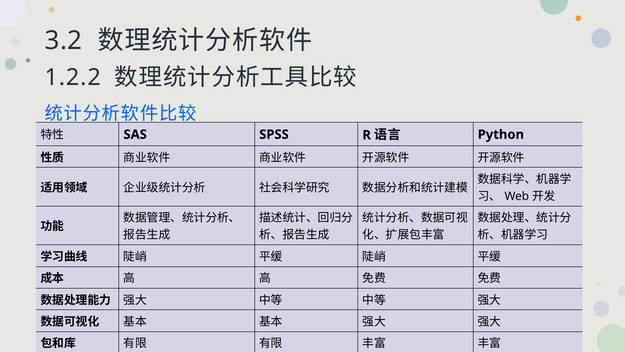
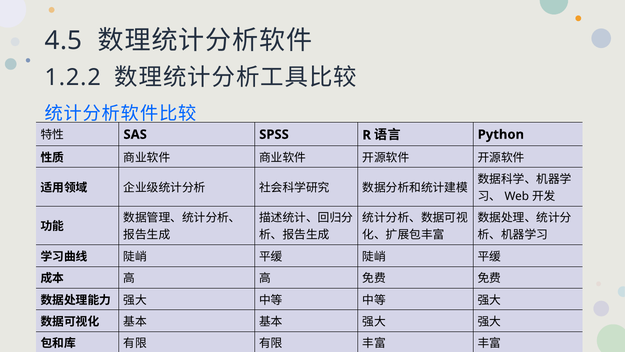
3.2: 3.2 -> 4.5
